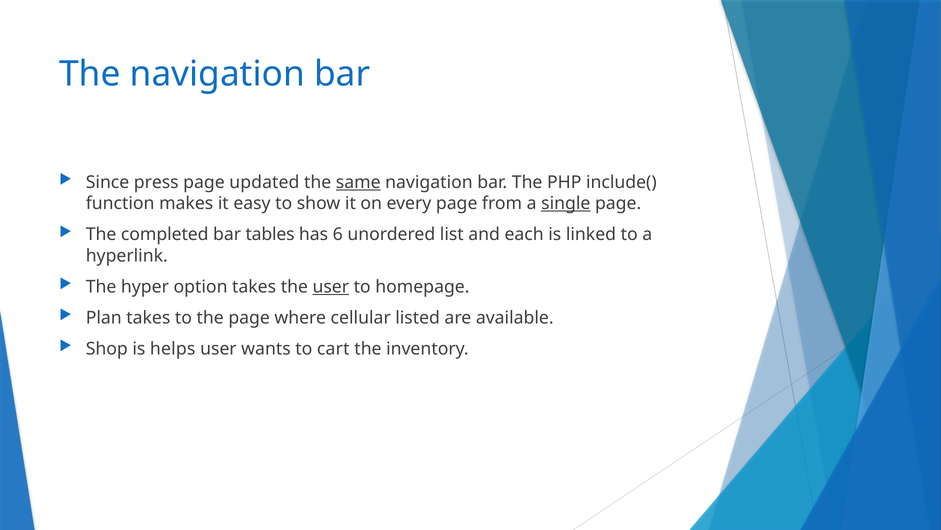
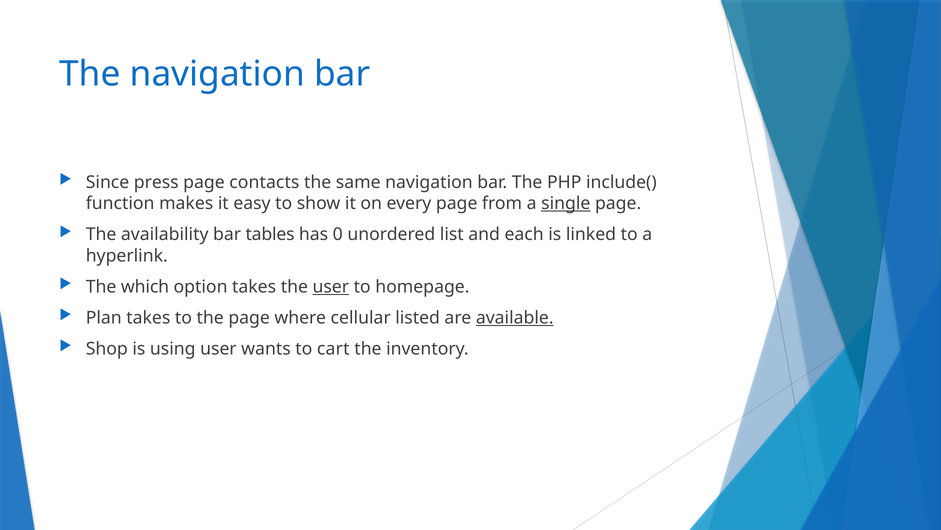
updated: updated -> contacts
same underline: present -> none
completed: completed -> availability
6: 6 -> 0
hyper: hyper -> which
available underline: none -> present
helps: helps -> using
